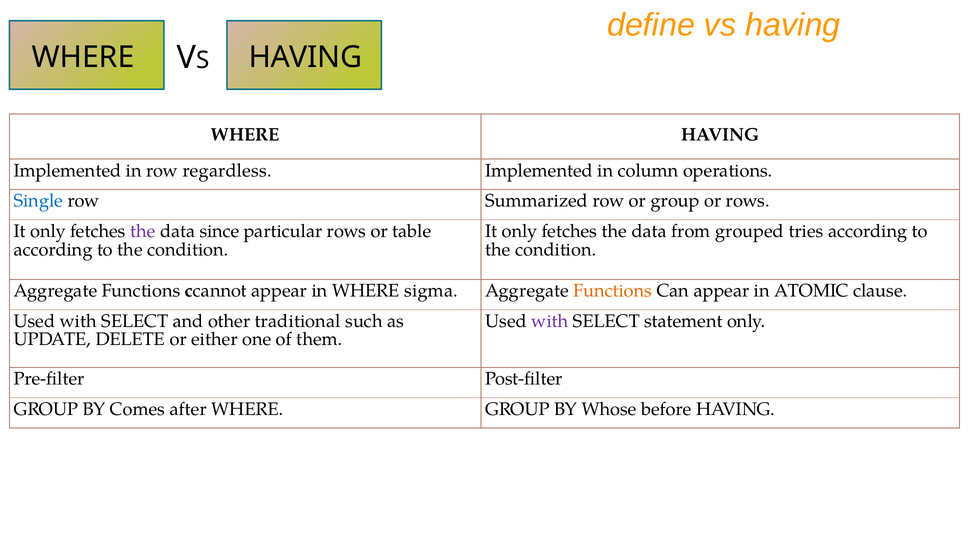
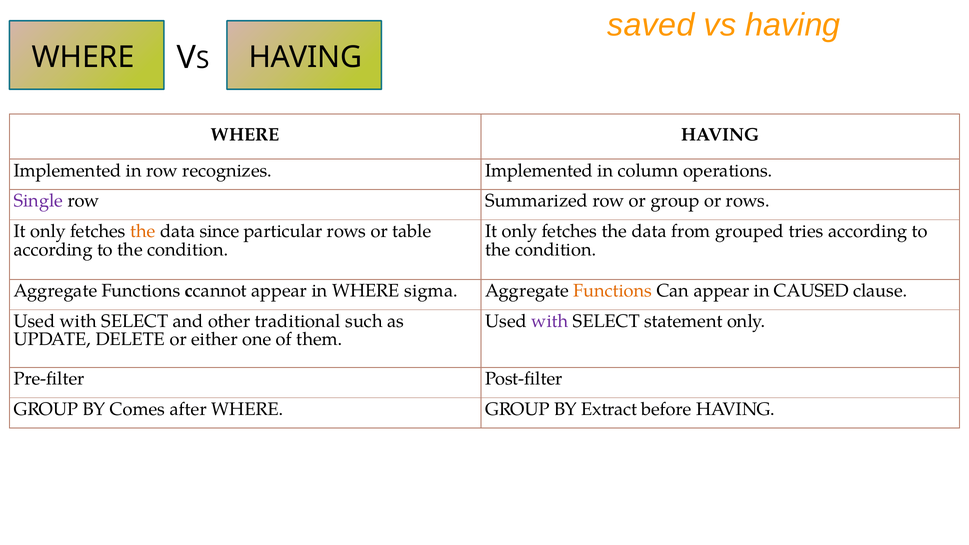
define: define -> saved
regardless: regardless -> recognizes
Single colour: blue -> purple
the at (143, 231) colour: purple -> orange
ATOMIC: ATOMIC -> CAUSED
Whose: Whose -> Extract
